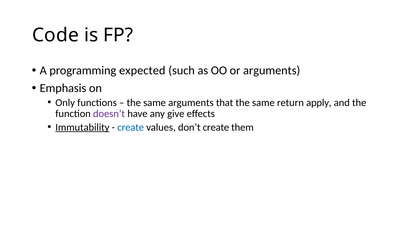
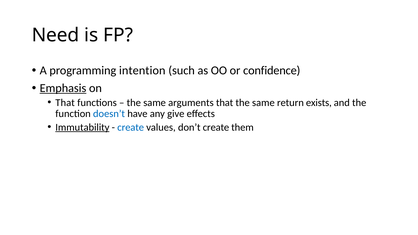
Code: Code -> Need
expected: expected -> intention
or arguments: arguments -> confidence
Emphasis underline: none -> present
Only at (65, 103): Only -> That
apply: apply -> exists
doesn’t colour: purple -> blue
